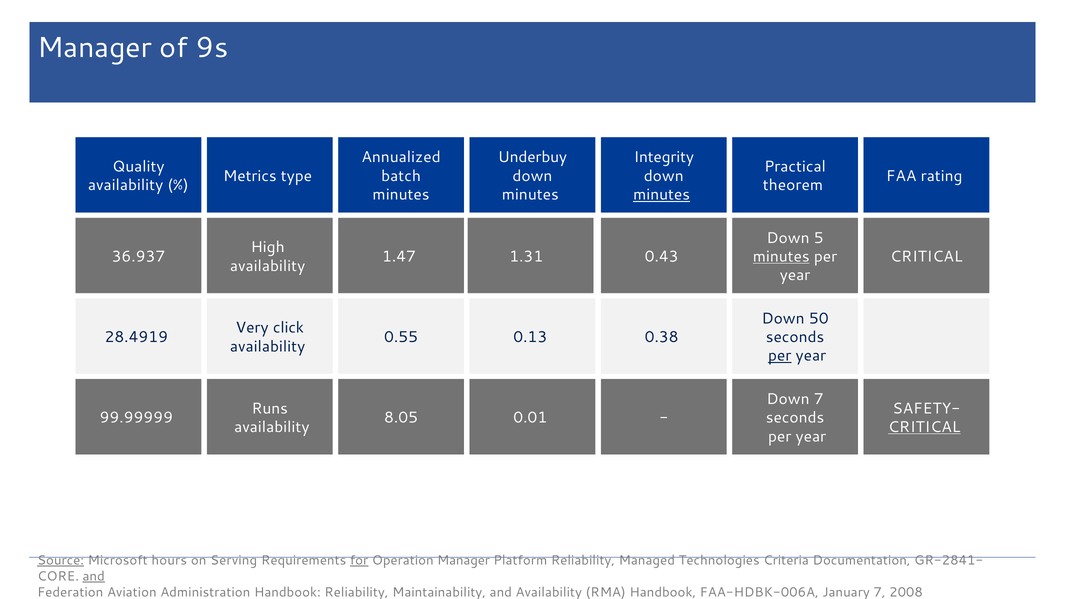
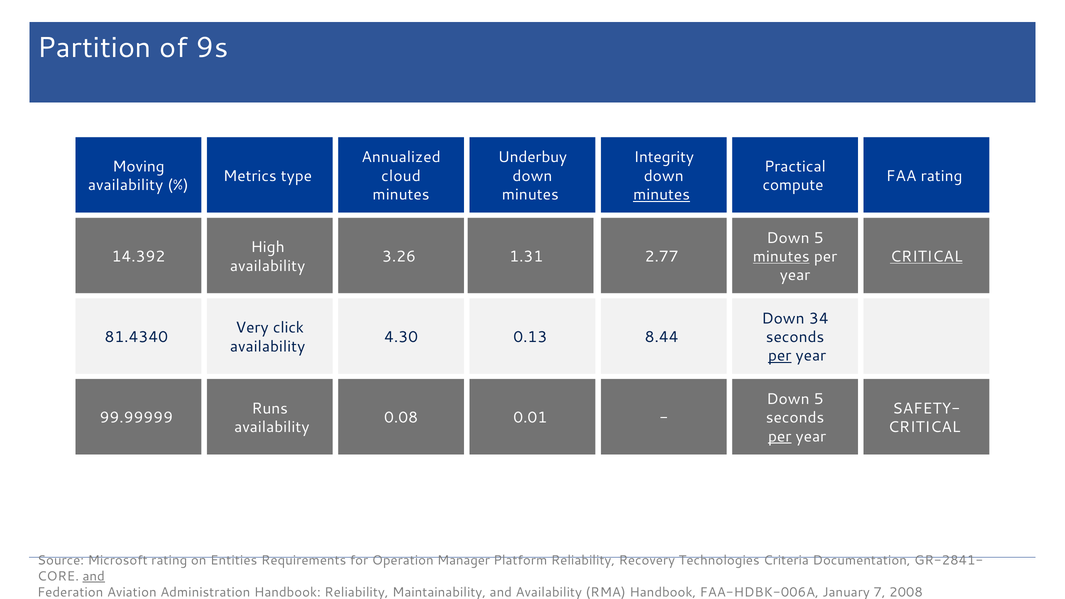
Manager at (94, 48): Manager -> Partition
Quality: Quality -> Moving
batch: batch -> cloud
theorem: theorem -> compute
36.937: 36.937 -> 14.392
1.47: 1.47 -> 3.26
0.43: 0.43 -> 2.77
CRITICAL at (926, 257) underline: none -> present
50: 50 -> 34
28.4919: 28.4919 -> 81.4340
0.55: 0.55 -> 4.30
0.38: 0.38 -> 8.44
7 at (819, 399): 7 -> 5
8.05: 8.05 -> 0.08
CRITICAL at (924, 427) underline: present -> none
per at (780, 436) underline: none -> present
Source underline: present -> none
Microsoft hours: hours -> rating
Serving: Serving -> Entities
for underline: present -> none
Managed: Managed -> Recovery
